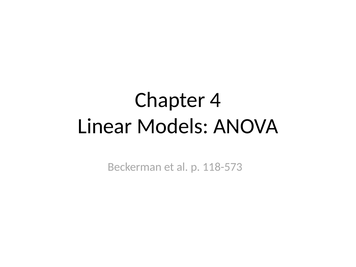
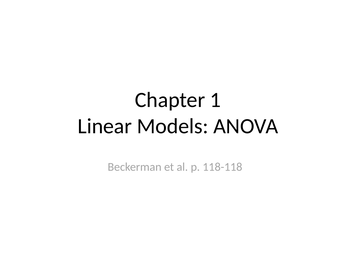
4: 4 -> 1
118-573: 118-573 -> 118-118
